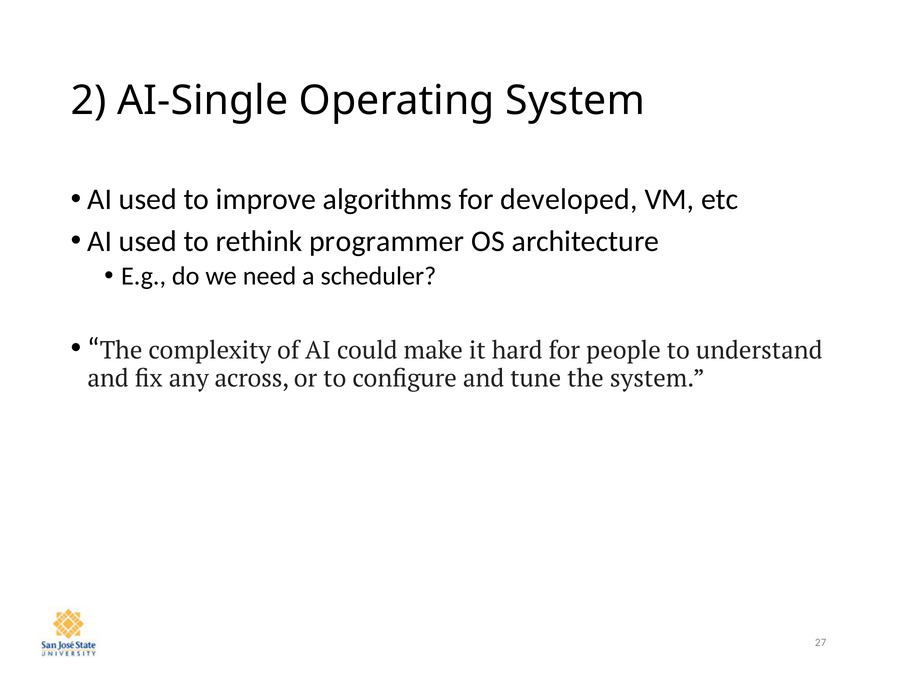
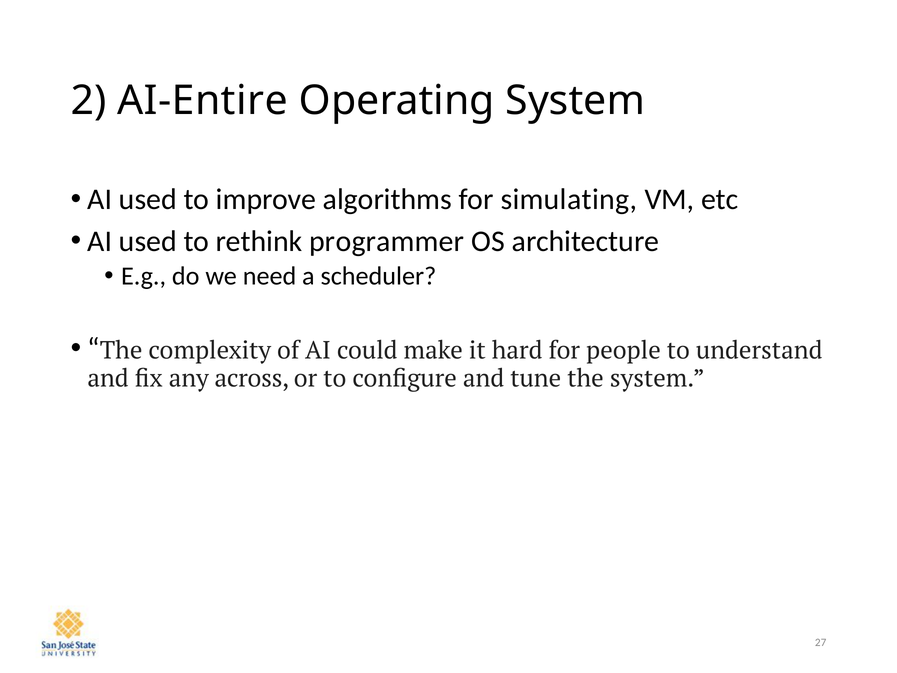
AI-Single: AI-Single -> AI-Entire
developed: developed -> simulating
